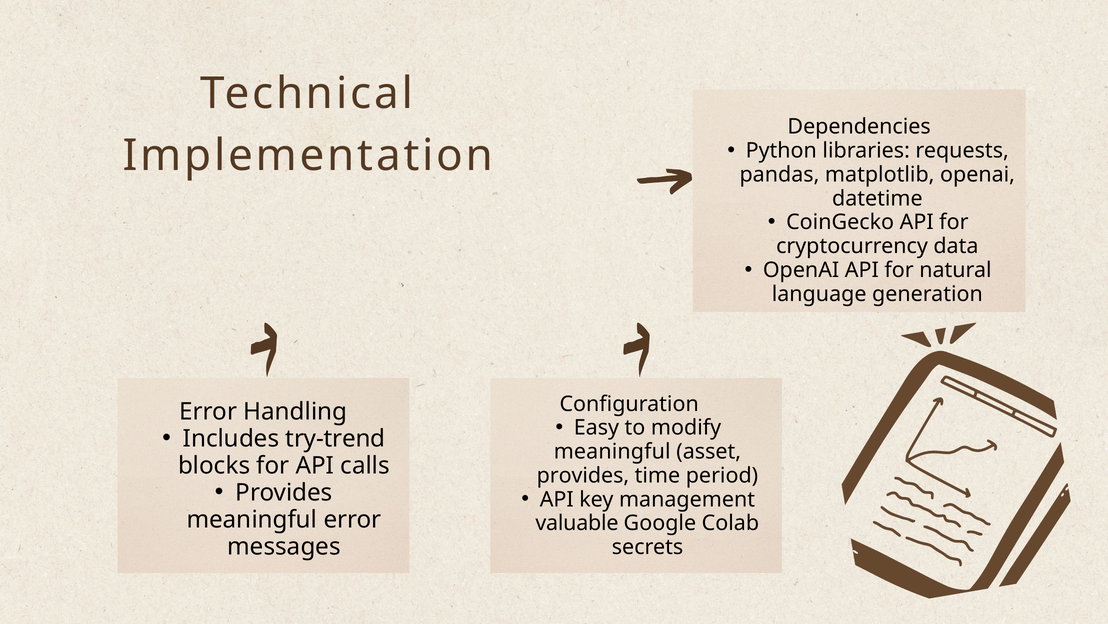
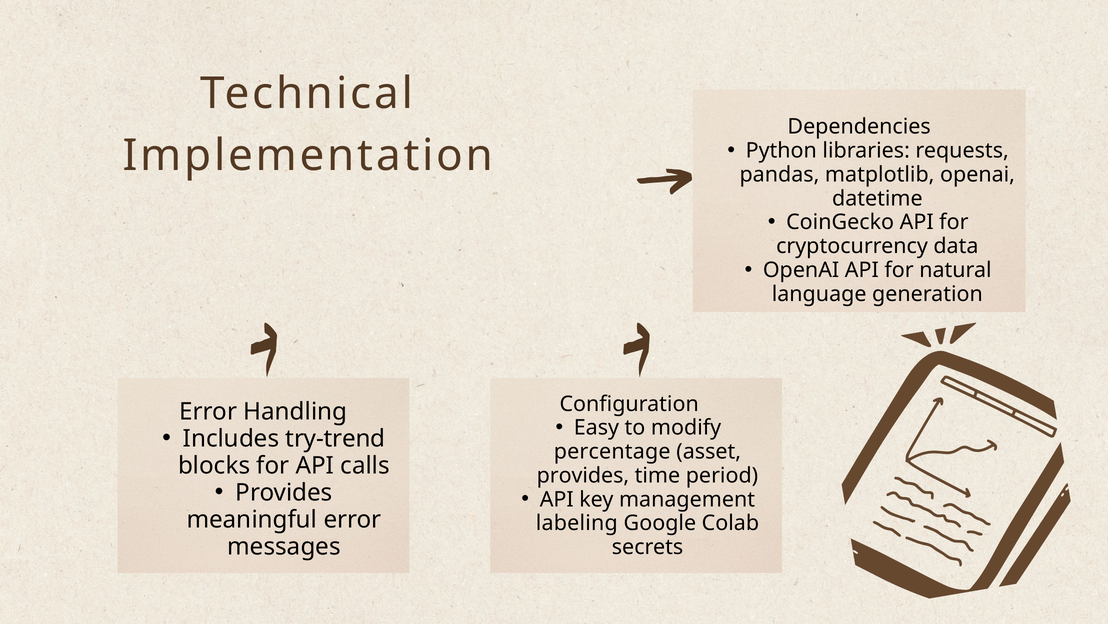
meaningful at (612, 451): meaningful -> percentage
valuable: valuable -> labeling
